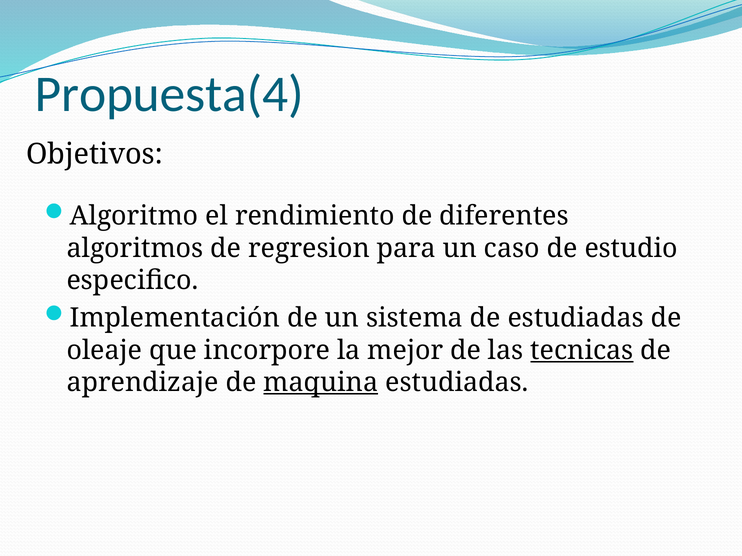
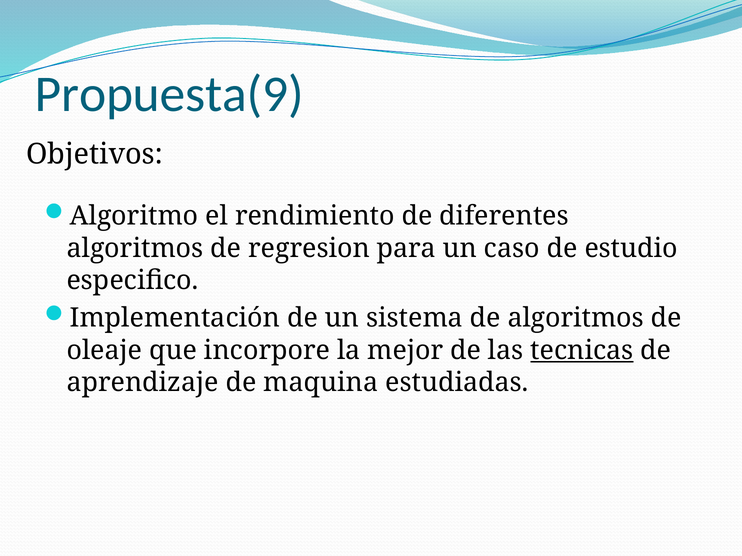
Propuesta(4: Propuesta(4 -> Propuesta(9
de estudiadas: estudiadas -> algoritmos
maquina underline: present -> none
